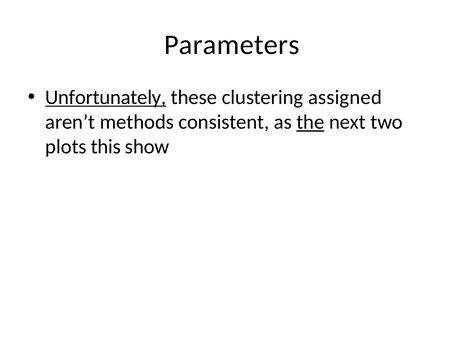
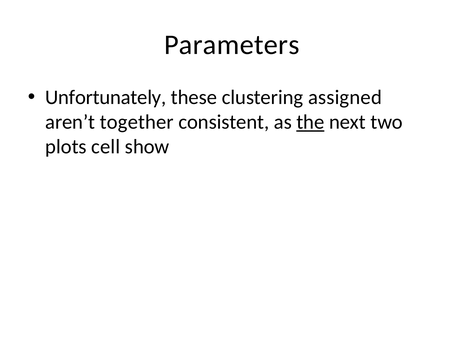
Unfortunately underline: present -> none
methods: methods -> together
this: this -> cell
